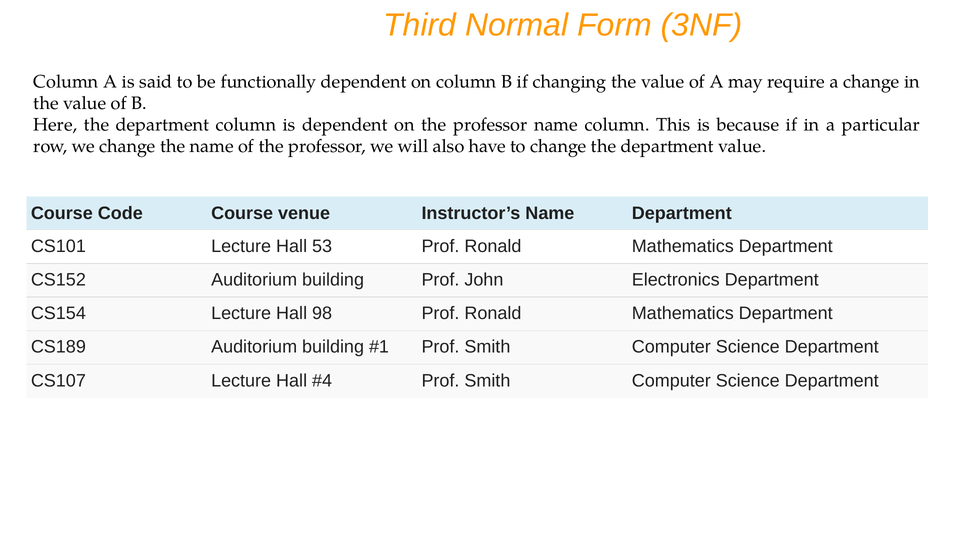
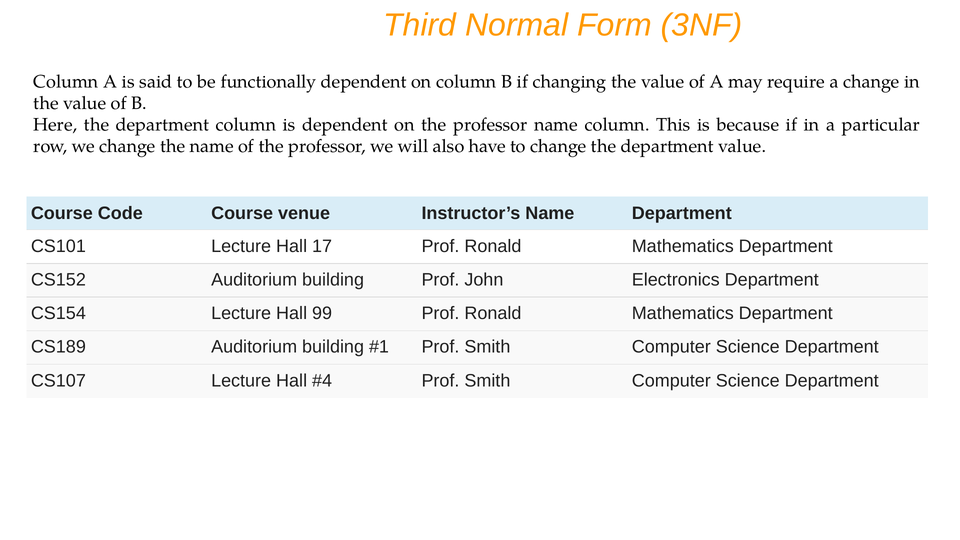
53: 53 -> 17
98: 98 -> 99
